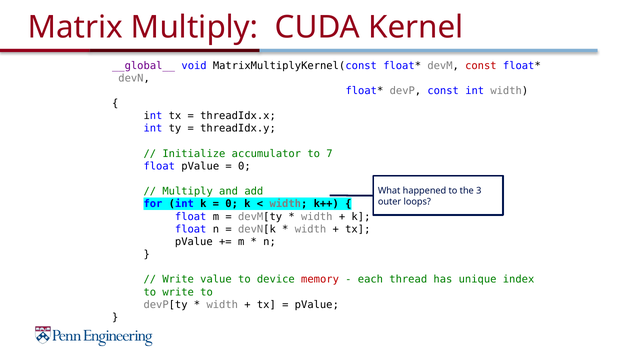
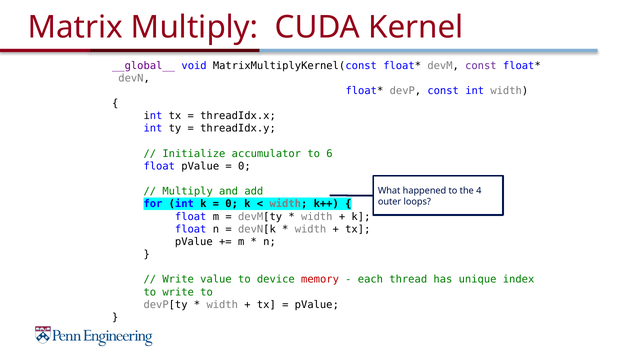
const at (481, 66) colour: red -> purple
7: 7 -> 6
3: 3 -> 4
